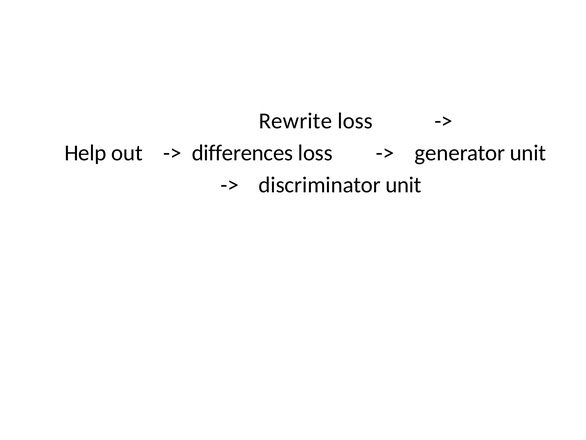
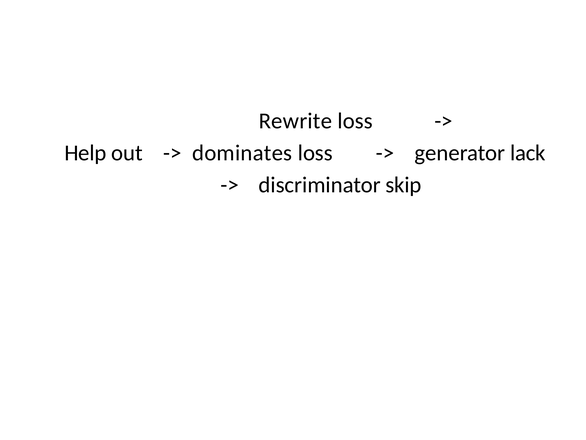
differences: differences -> dominates
generator unit: unit -> lack
discriminator unit: unit -> skip
